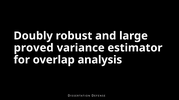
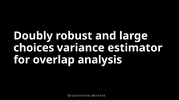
proved: proved -> choices
